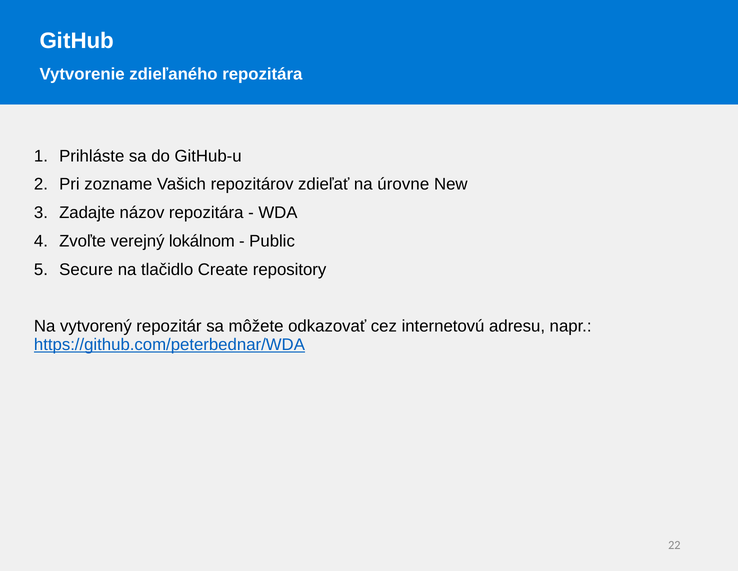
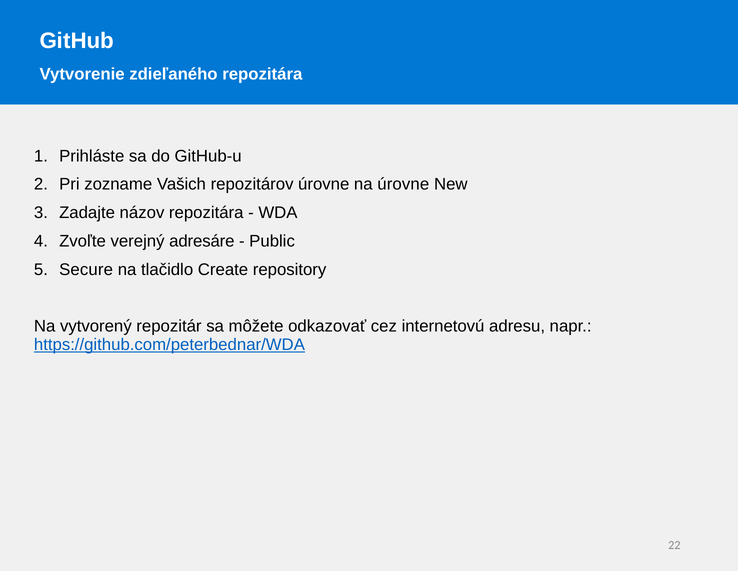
repozitárov zdieľať: zdieľať -> úrovne
lokálnom: lokálnom -> adresáre
